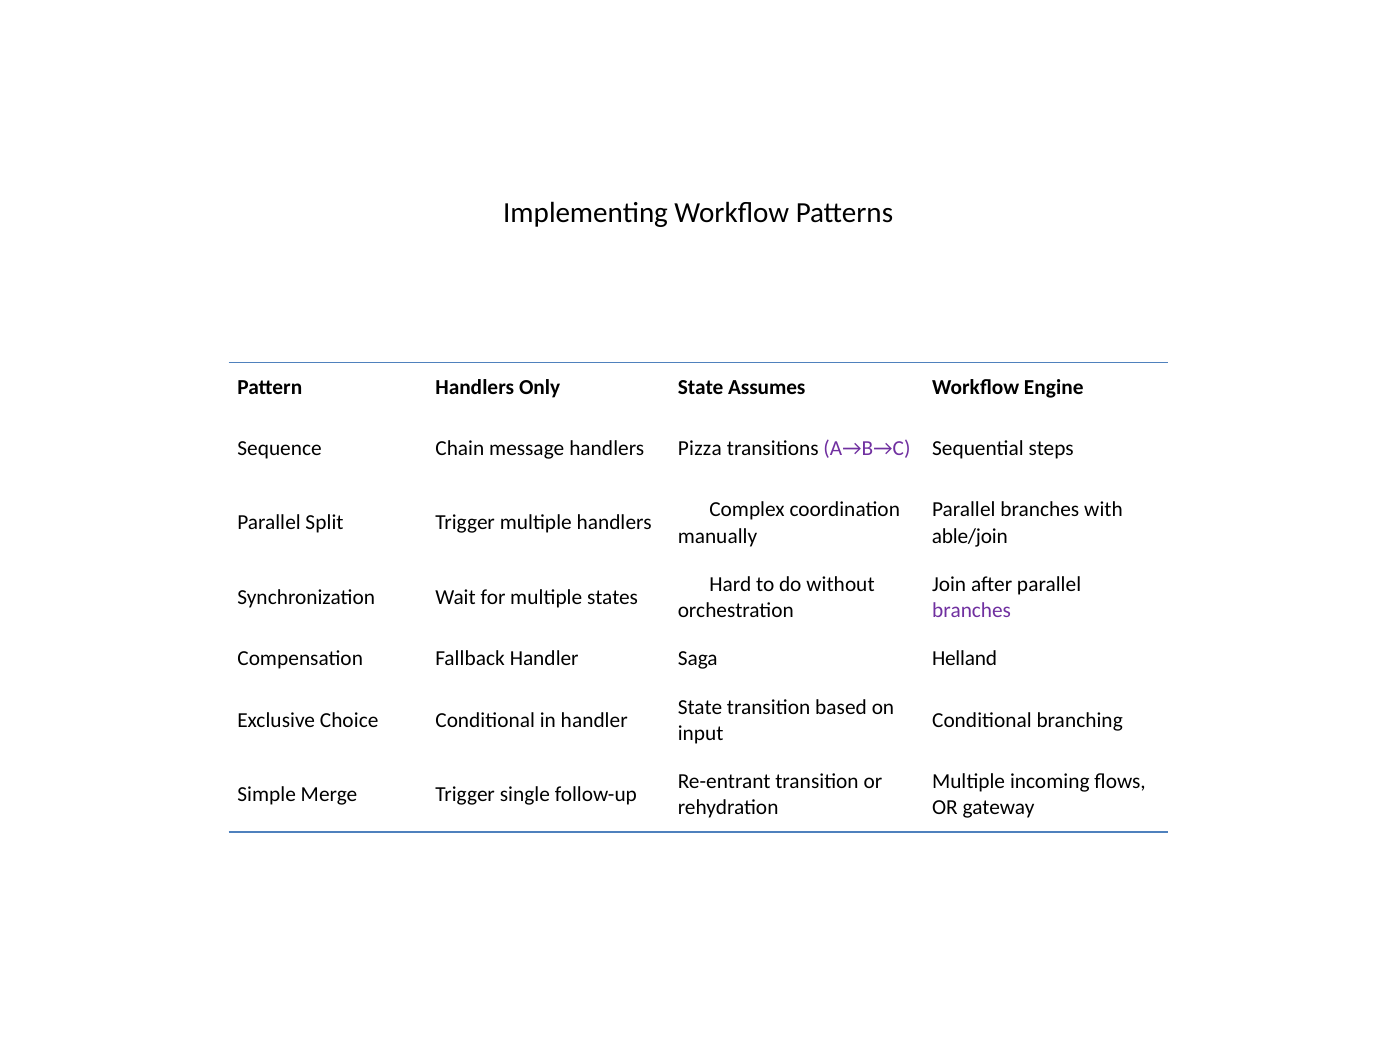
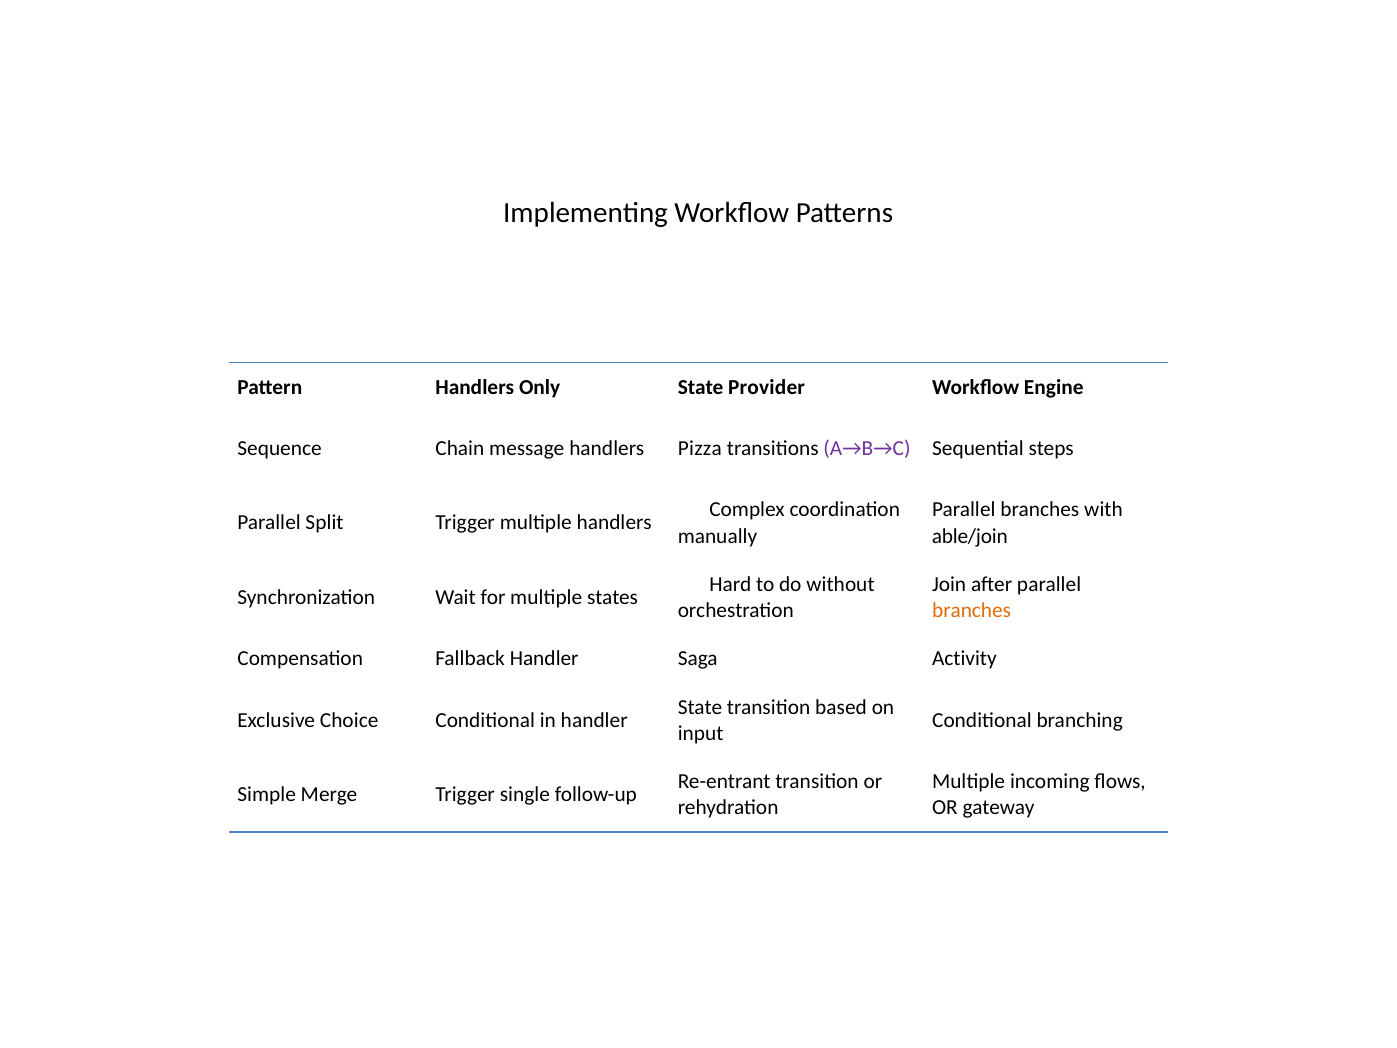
Assumes: Assumes -> Provider
branches at (972, 610) colour: purple -> orange
Helland: Helland -> Activity
